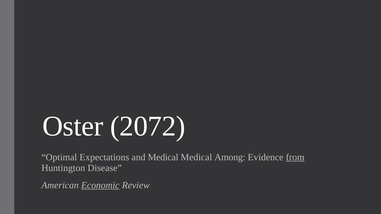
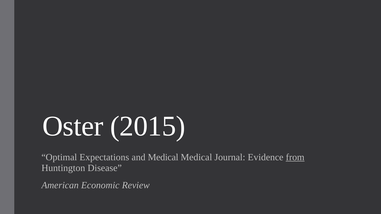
2072: 2072 -> 2015
Among: Among -> Journal
Economic underline: present -> none
